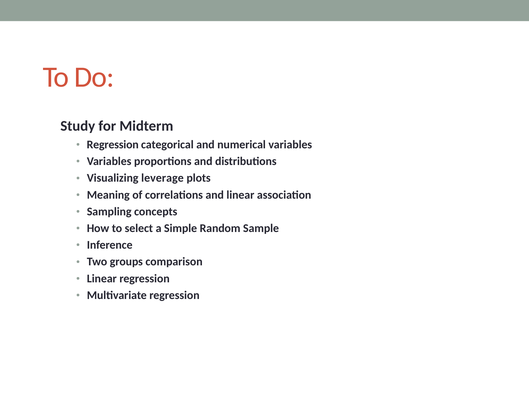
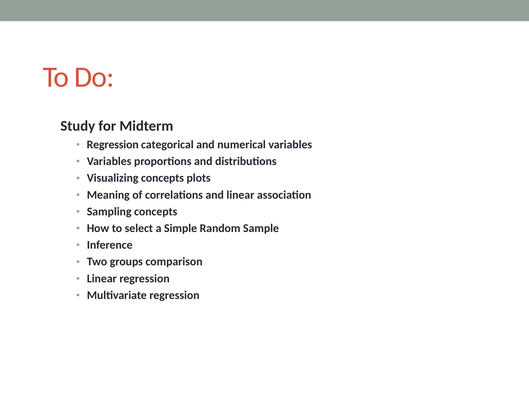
Visualizing leverage: leverage -> concepts
